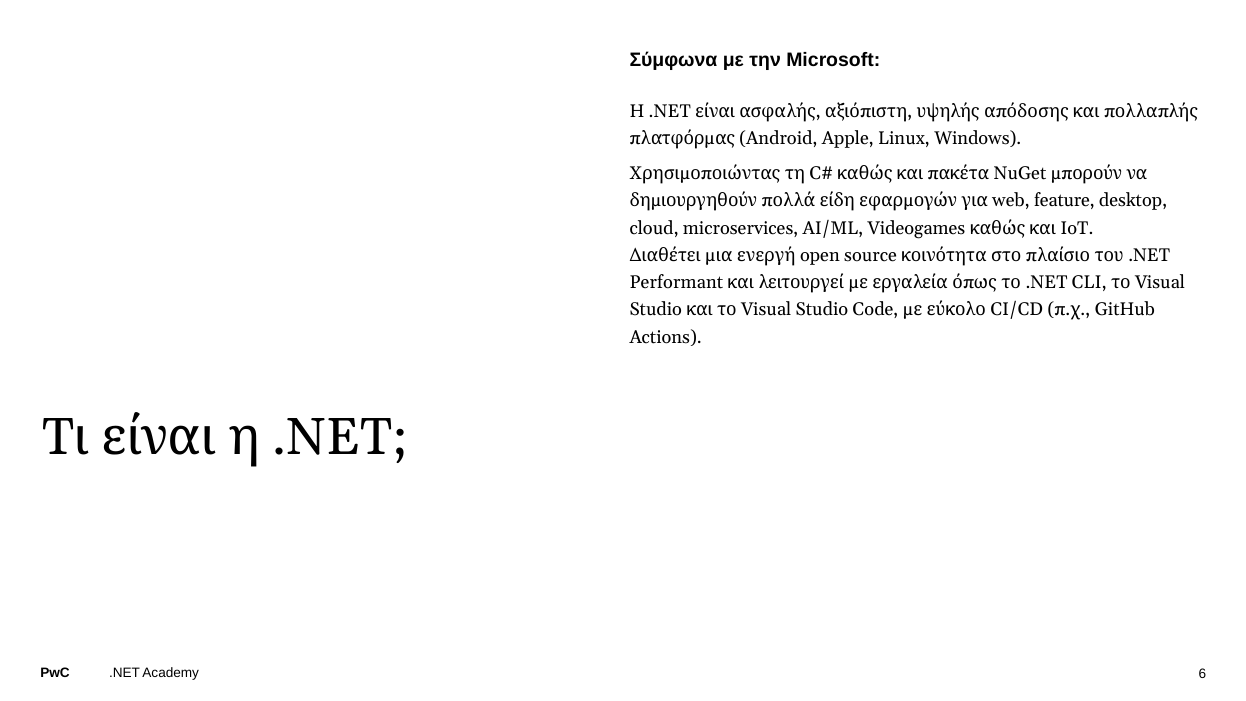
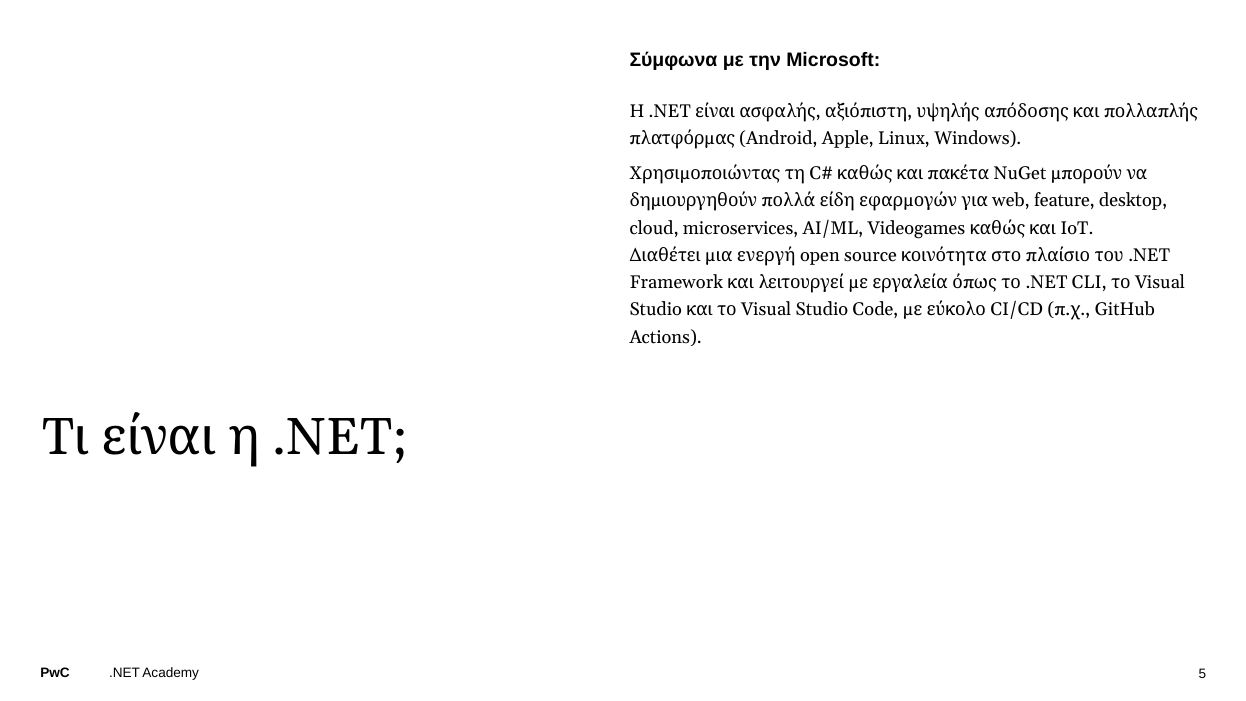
Performant: Performant -> Framework
6: 6 -> 5
